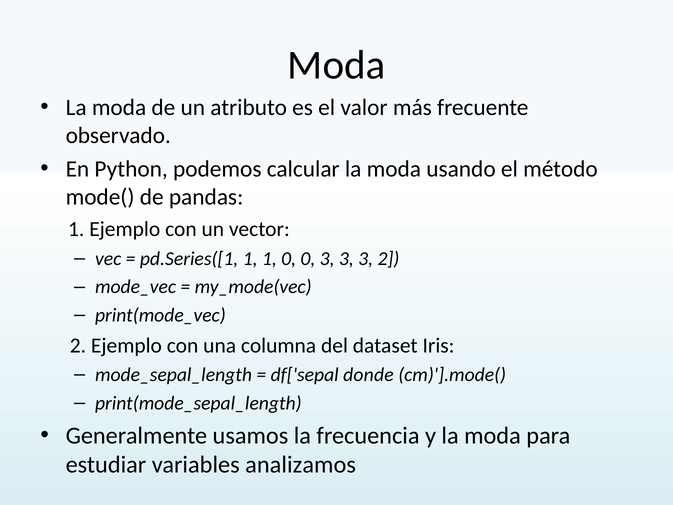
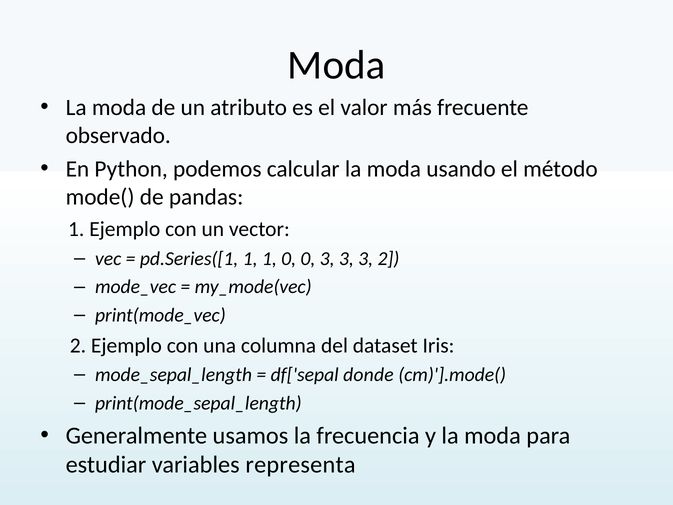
analizamos: analizamos -> representa
